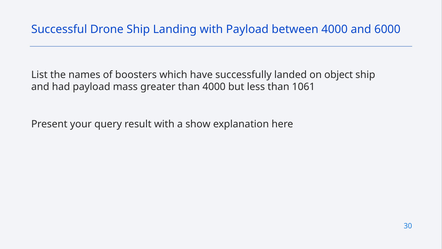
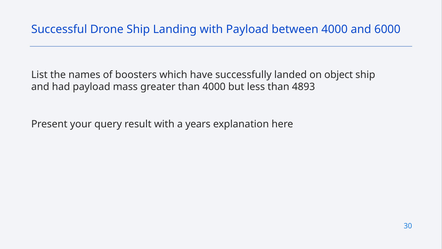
1061: 1061 -> 4893
show: show -> years
